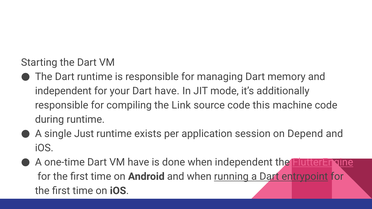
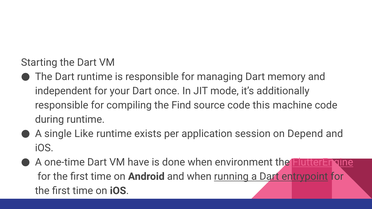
Dart have: have -> once
Link: Link -> Find
Just: Just -> Like
when independent: independent -> environment
